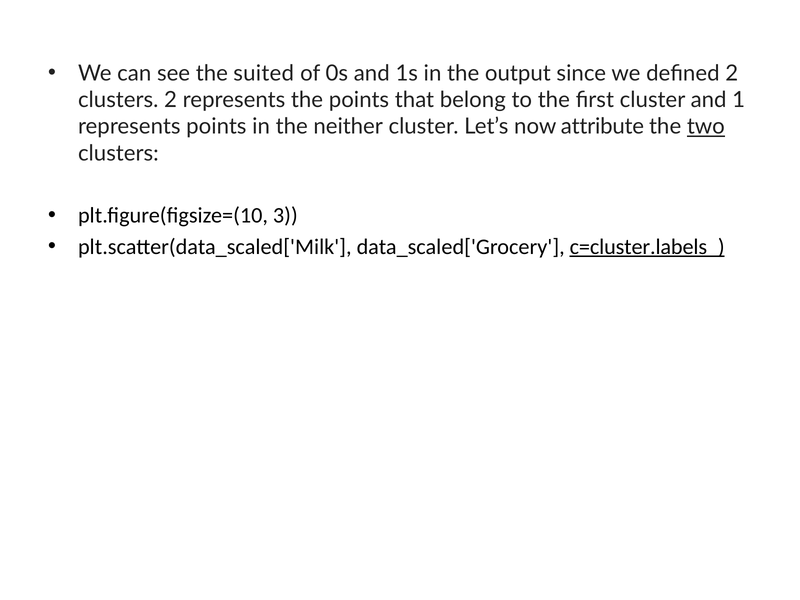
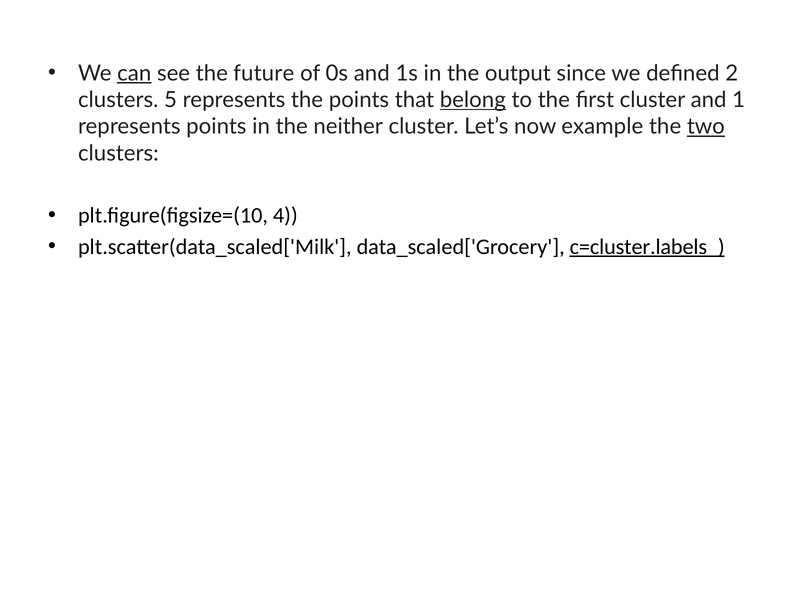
can underline: none -> present
suited: suited -> future
clusters 2: 2 -> 5
belong underline: none -> present
attribute: attribute -> example
3: 3 -> 4
